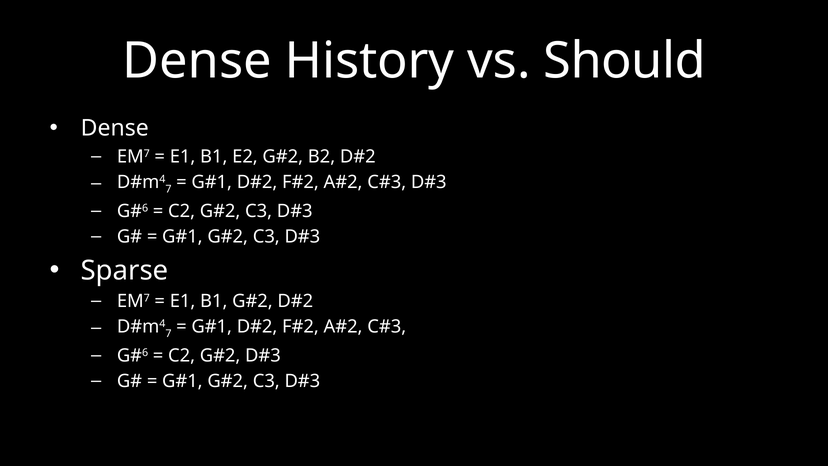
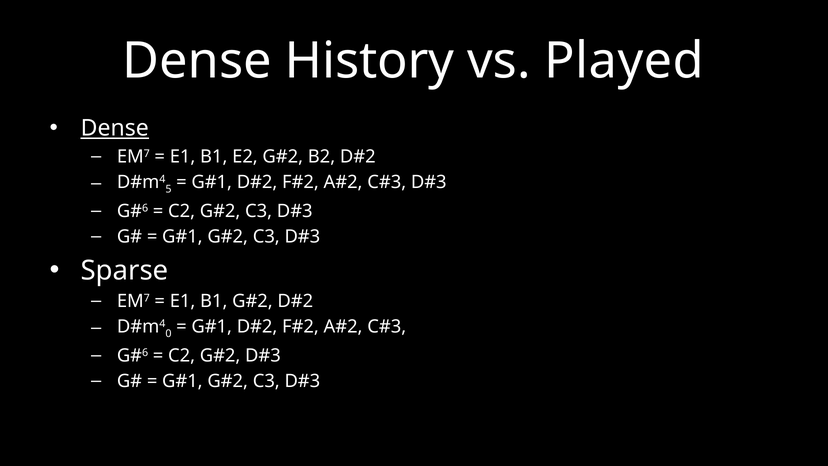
Should: Should -> Played
Dense at (115, 128) underline: none -> present
7 at (168, 189): 7 -> 5
7 at (168, 334): 7 -> 0
